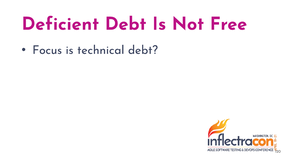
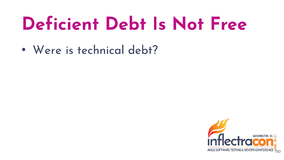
Focus: Focus -> Were
